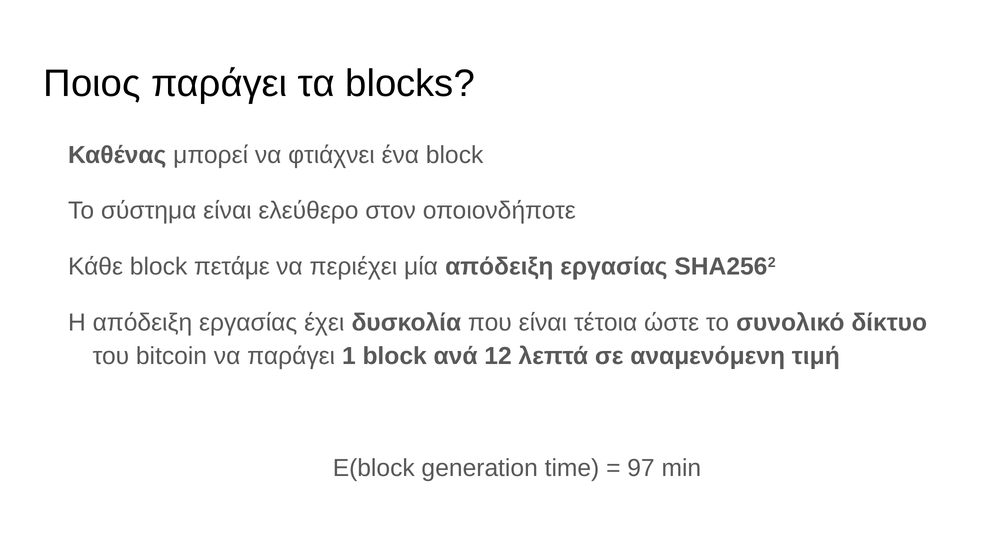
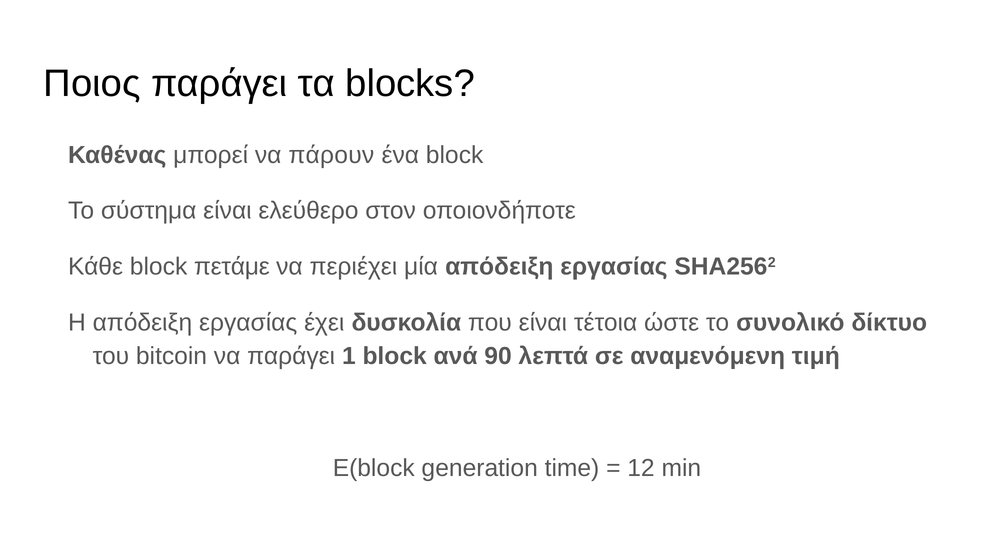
φτιάχνει: φτιάχνει -> πάρουν
12: 12 -> 90
97: 97 -> 12
